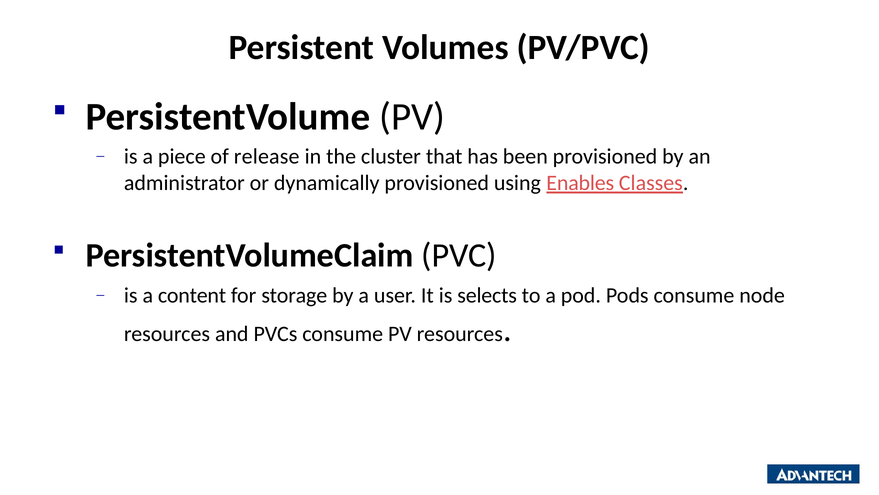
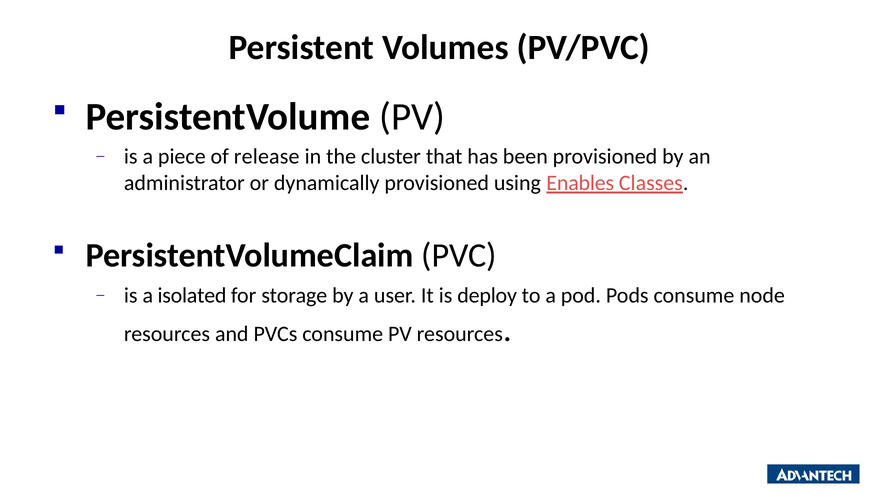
content: content -> isolated
selects: selects -> deploy
